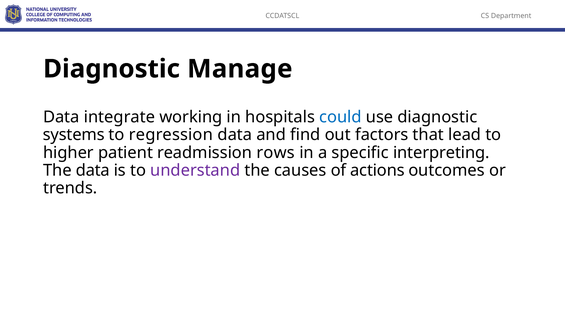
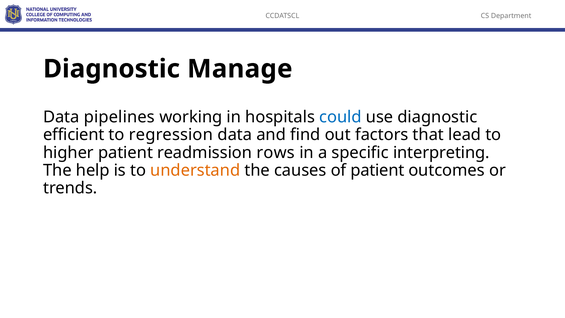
integrate: integrate -> pipelines
systems: systems -> efficient
The data: data -> help
understand colour: purple -> orange
of actions: actions -> patient
